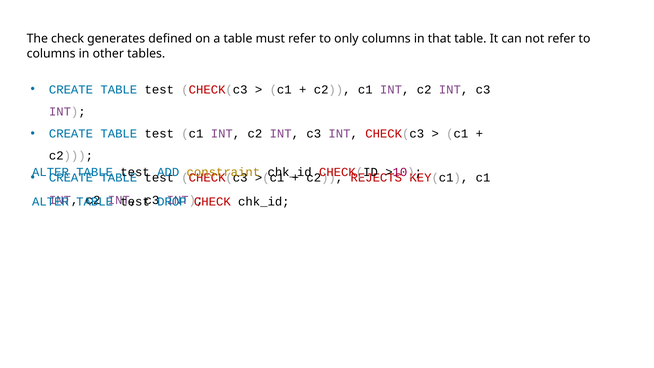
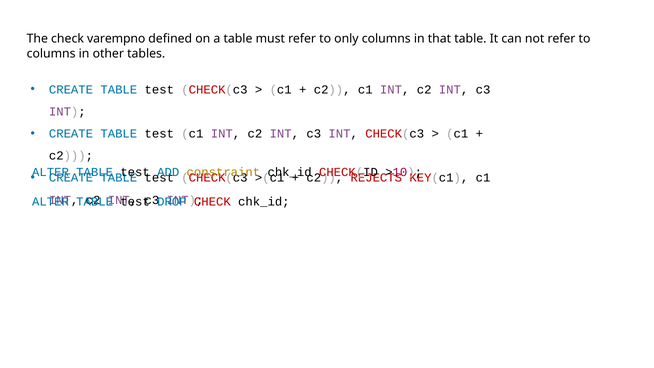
generates: generates -> varempno
